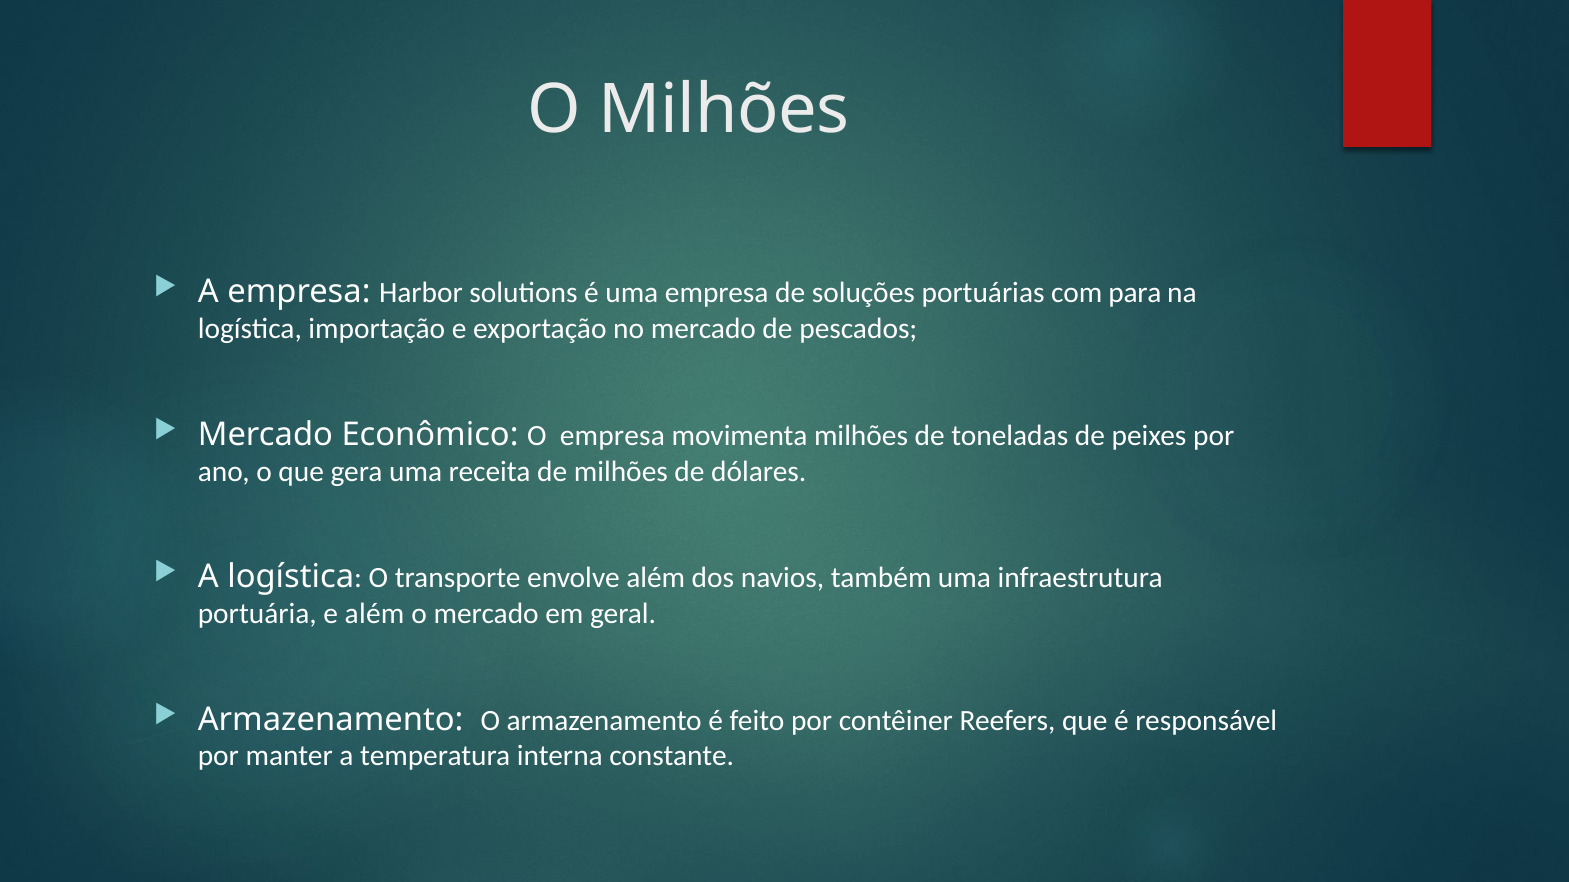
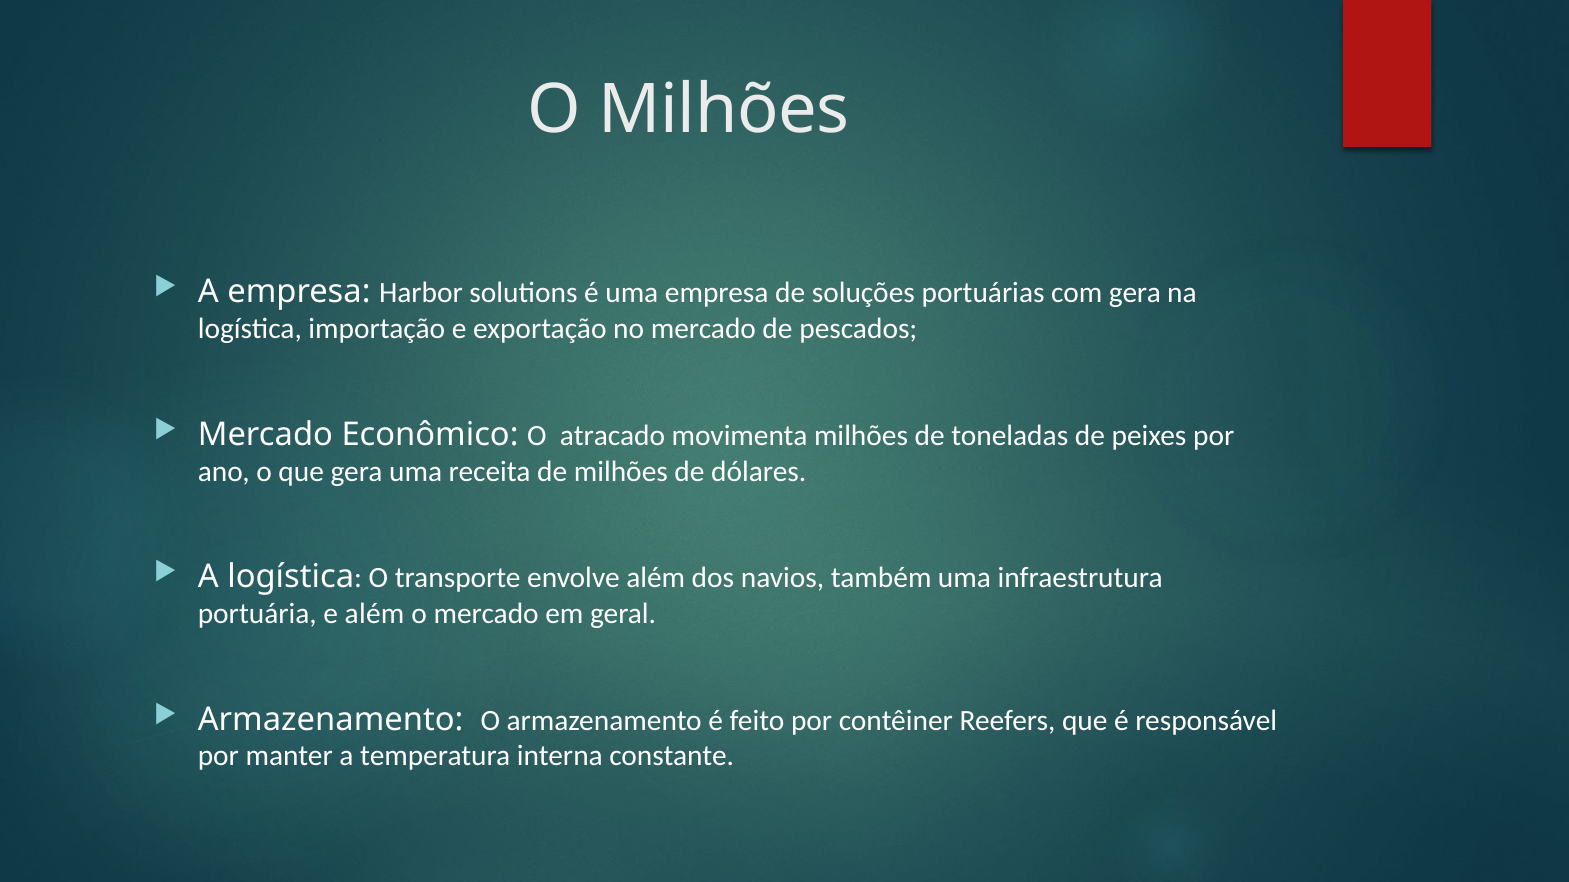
com para: para -> gera
O empresa: empresa -> atracado
